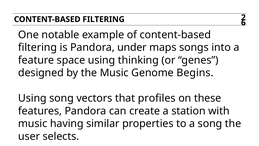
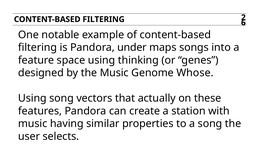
Begins: Begins -> Whose
profiles: profiles -> actually
